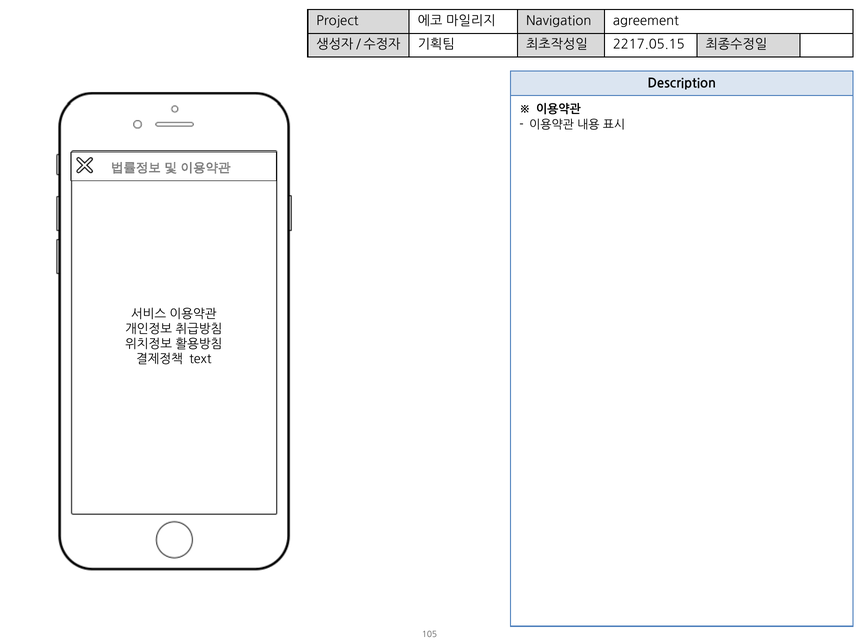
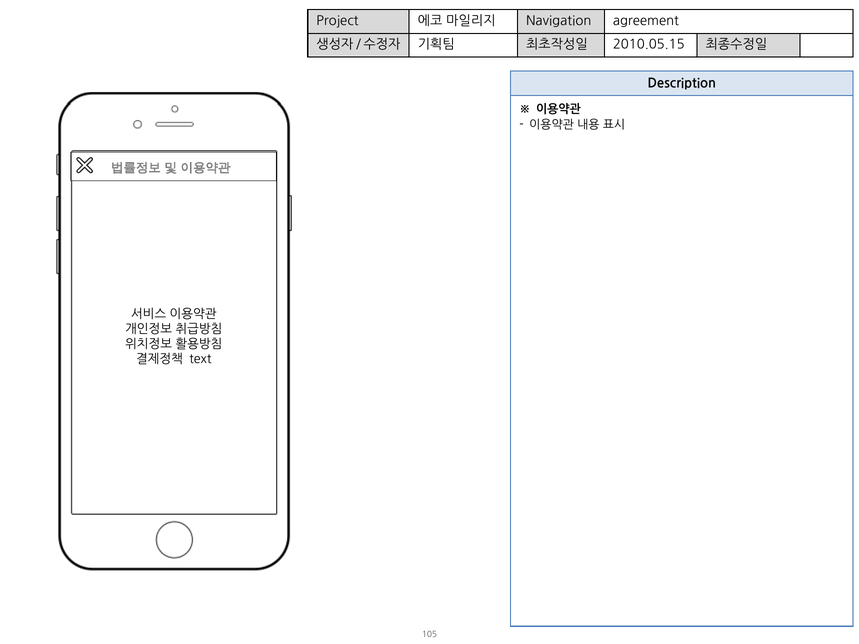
2217.05.15: 2217.05.15 -> 2010.05.15
